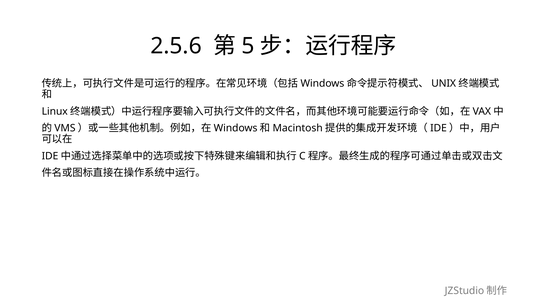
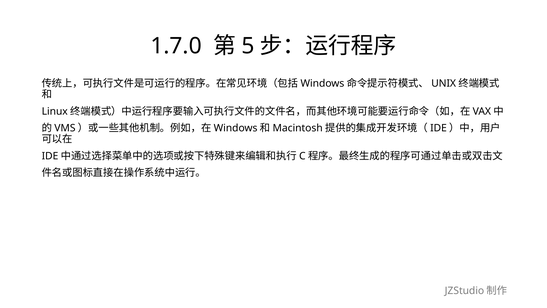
2.5.6: 2.5.6 -> 1.7.0
